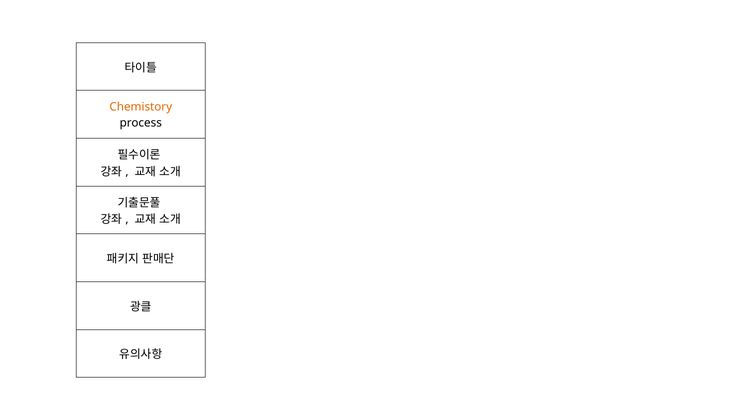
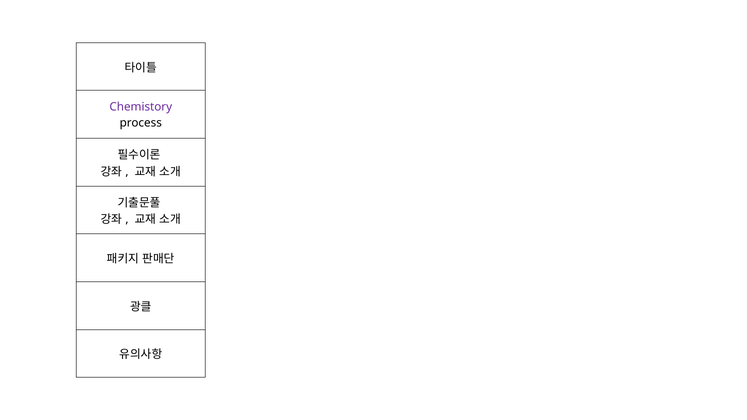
Chemistory colour: orange -> purple
